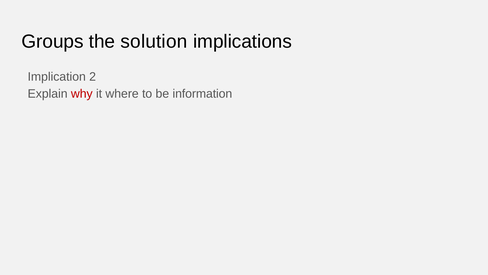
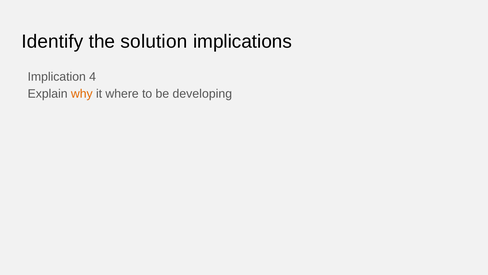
Groups: Groups -> Identify
2: 2 -> 4
why colour: red -> orange
information: information -> developing
